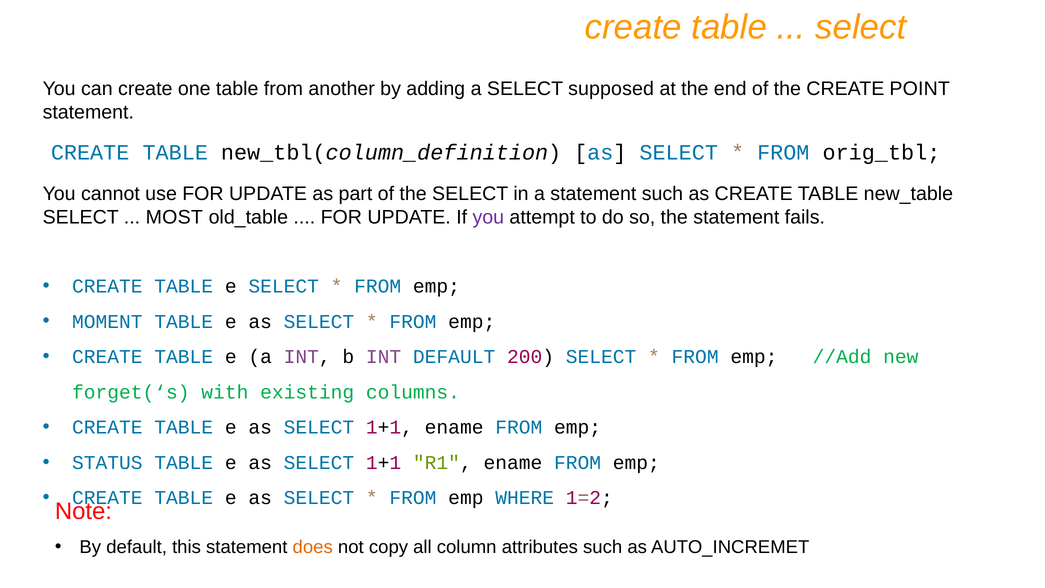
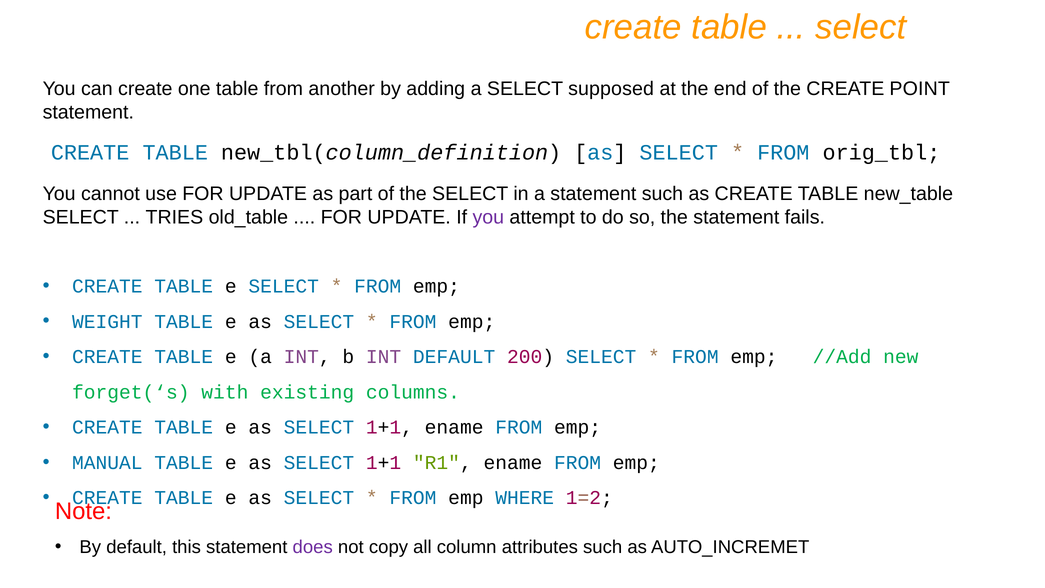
MOST: MOST -> TRIES
MOMENT: MOMENT -> WEIGHT
STATUS: STATUS -> MANUAL
does colour: orange -> purple
